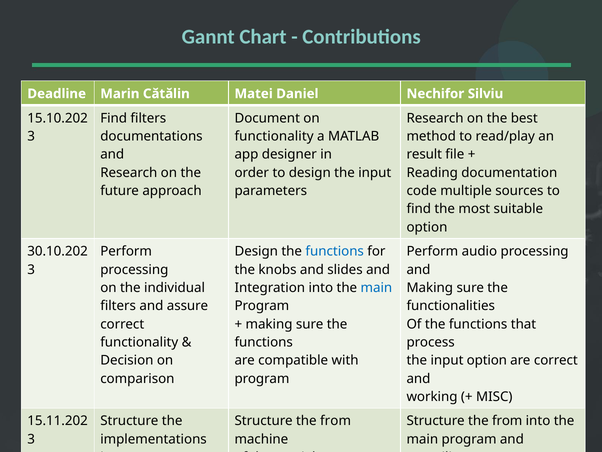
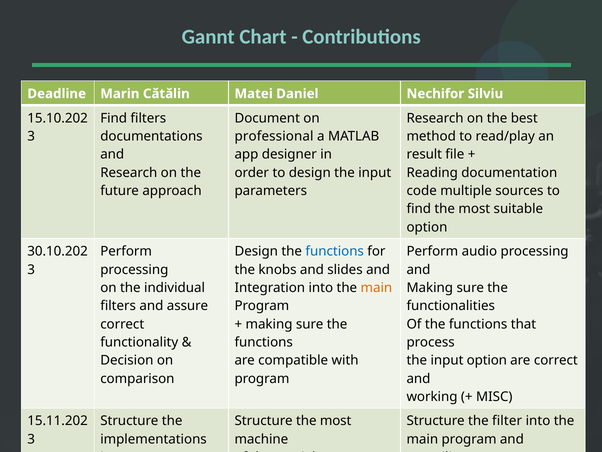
functionality at (274, 136): functionality -> professional
main at (376, 287) colour: blue -> orange
from at (336, 421): from -> most
from at (507, 421): from -> filter
